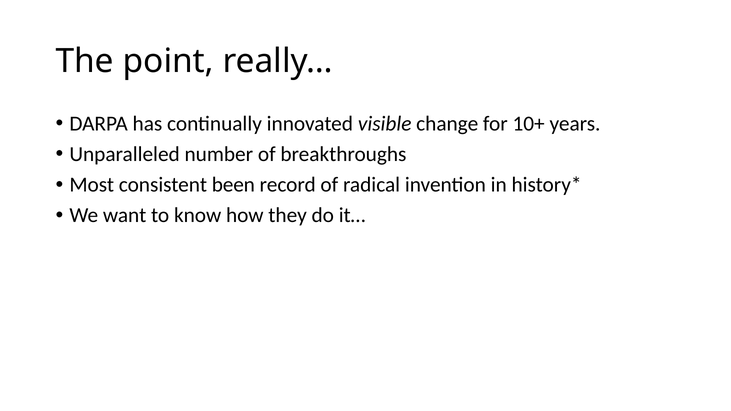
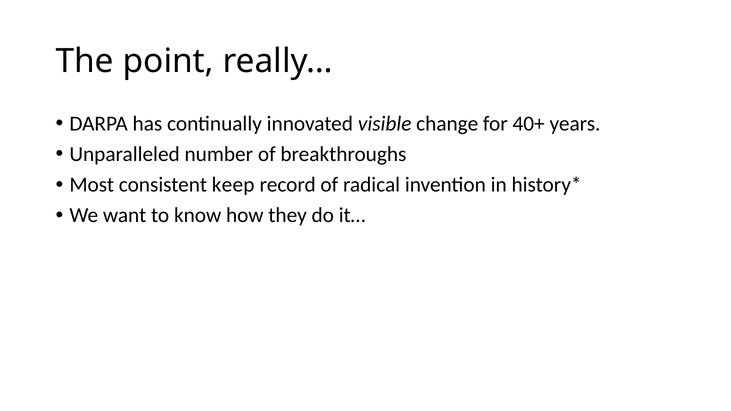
10+: 10+ -> 40+
been: been -> keep
